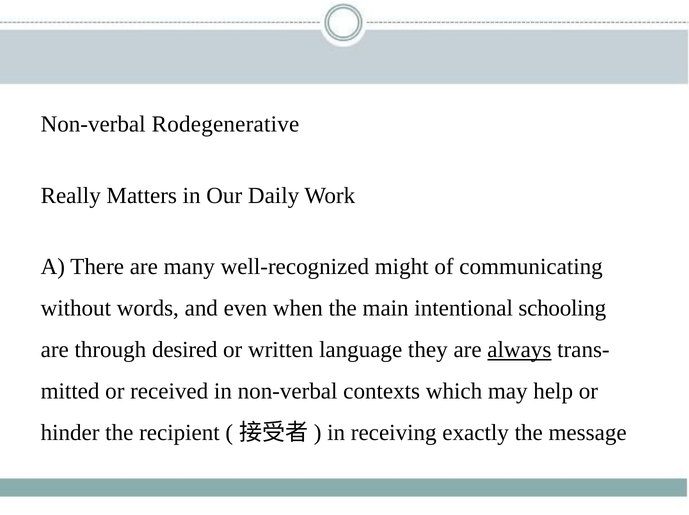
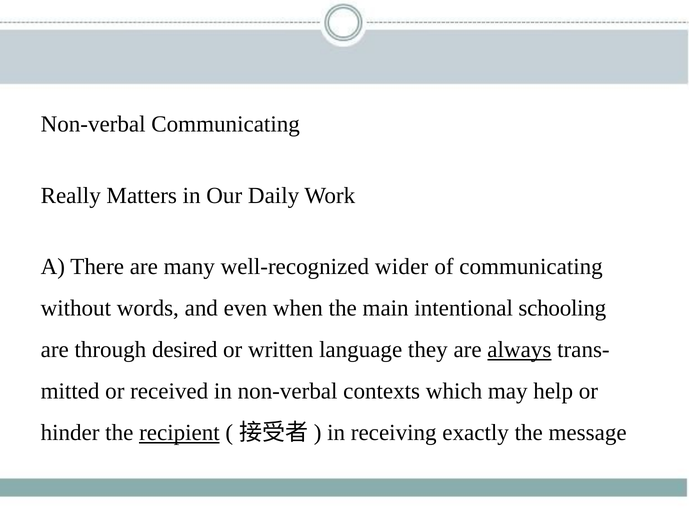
Non-verbal Rodegenerative: Rodegenerative -> Communicating
might: might -> wider
recipient underline: none -> present
